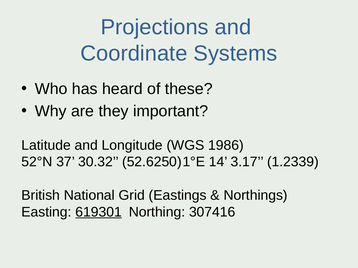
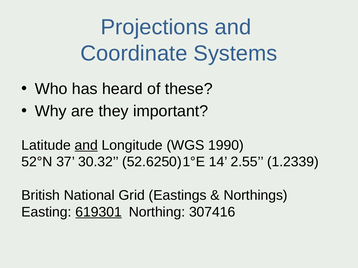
and at (86, 145) underline: none -> present
1986: 1986 -> 1990
3.17: 3.17 -> 2.55
